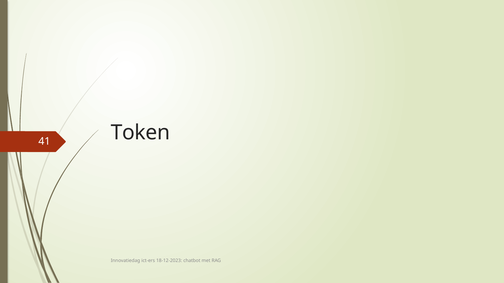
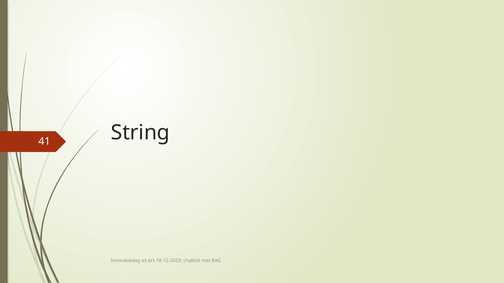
Token: Token -> String
